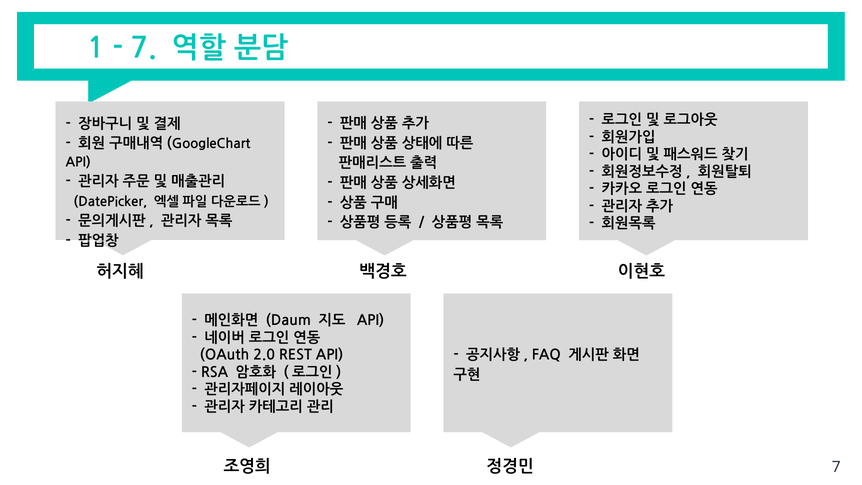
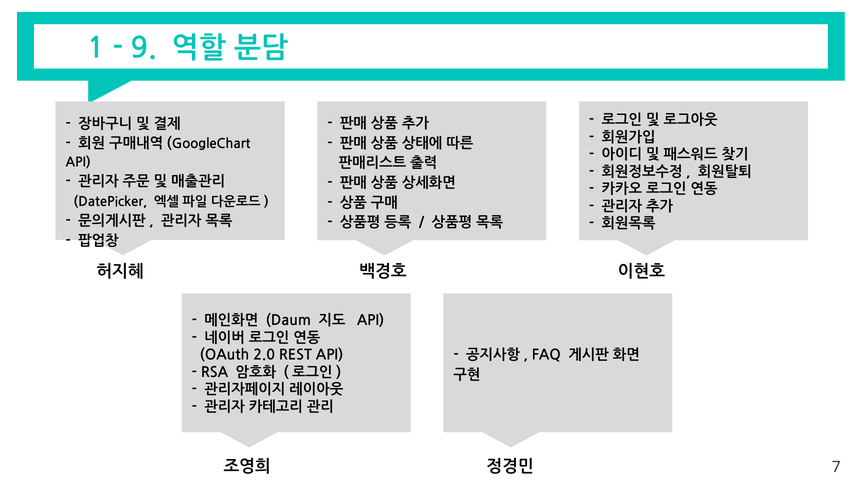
7 at (144, 48): 7 -> 9
